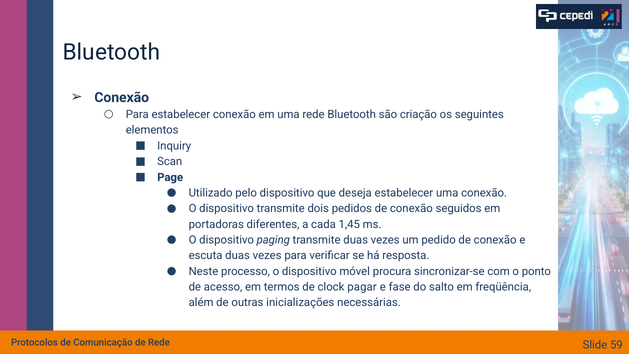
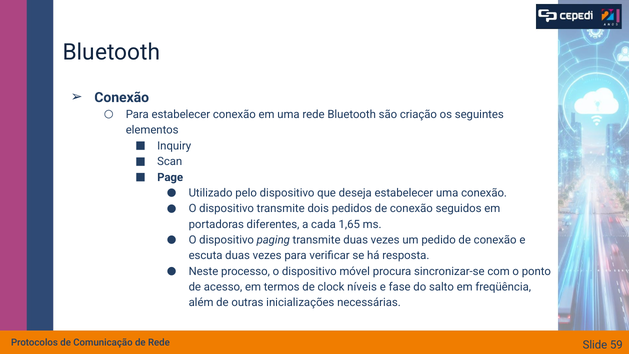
1,45: 1,45 -> 1,65
pagar: pagar -> níveis
